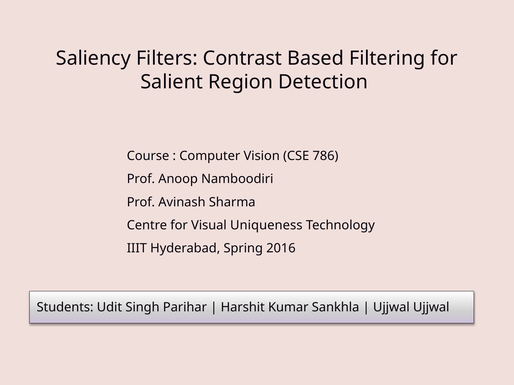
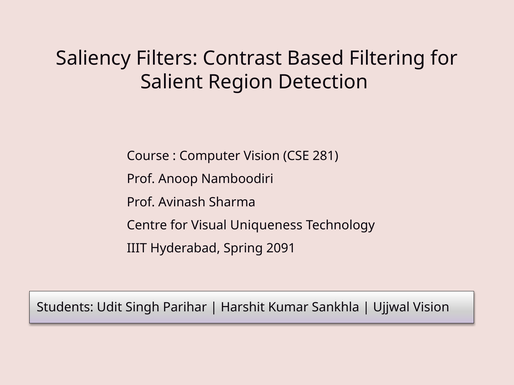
786: 786 -> 281
2016: 2016 -> 2091
Ujjwal Ujjwal: Ujjwal -> Vision
